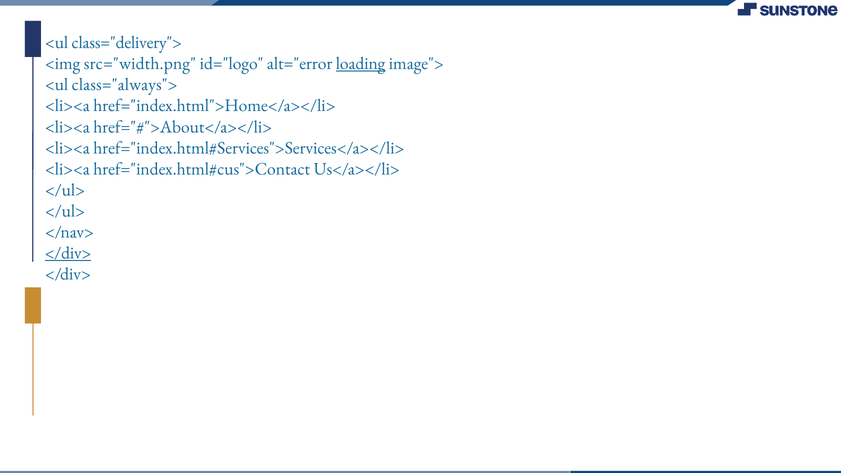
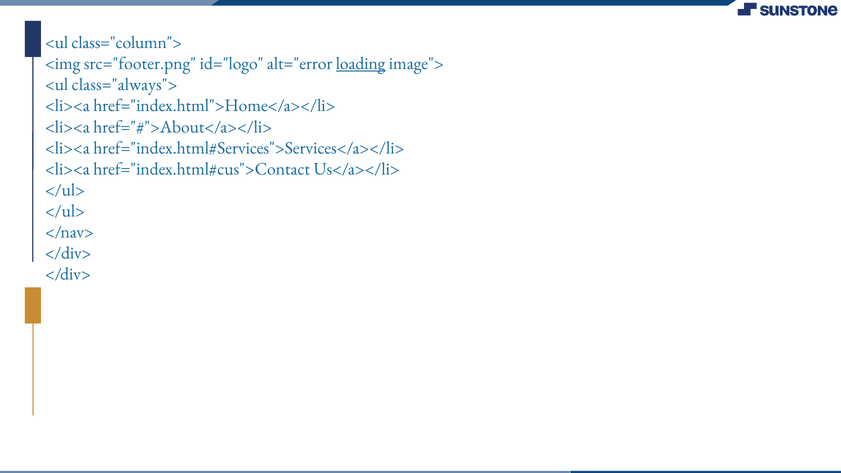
class="delivery">: class="delivery"> -> class="column">
src="width.png: src="width.png -> src="footer.png
</div> at (68, 253) underline: present -> none
